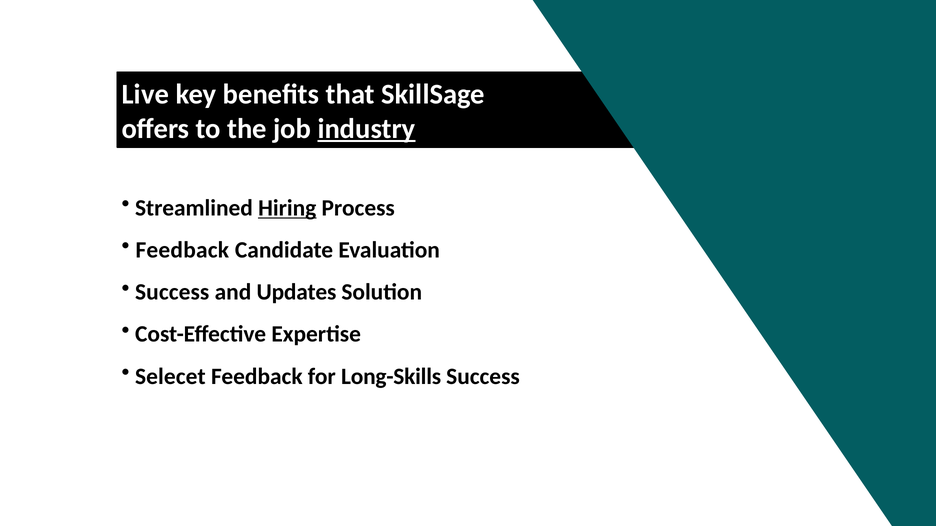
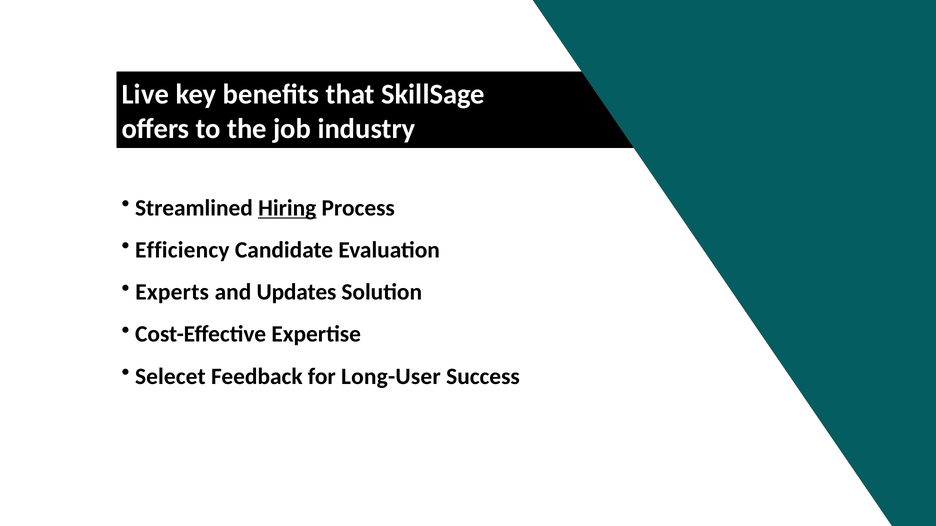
industry underline: present -> none
Feedback at (182, 250): Feedback -> Efficiency
Success at (172, 292): Success -> Experts
Long-Skills: Long-Skills -> Long-User
